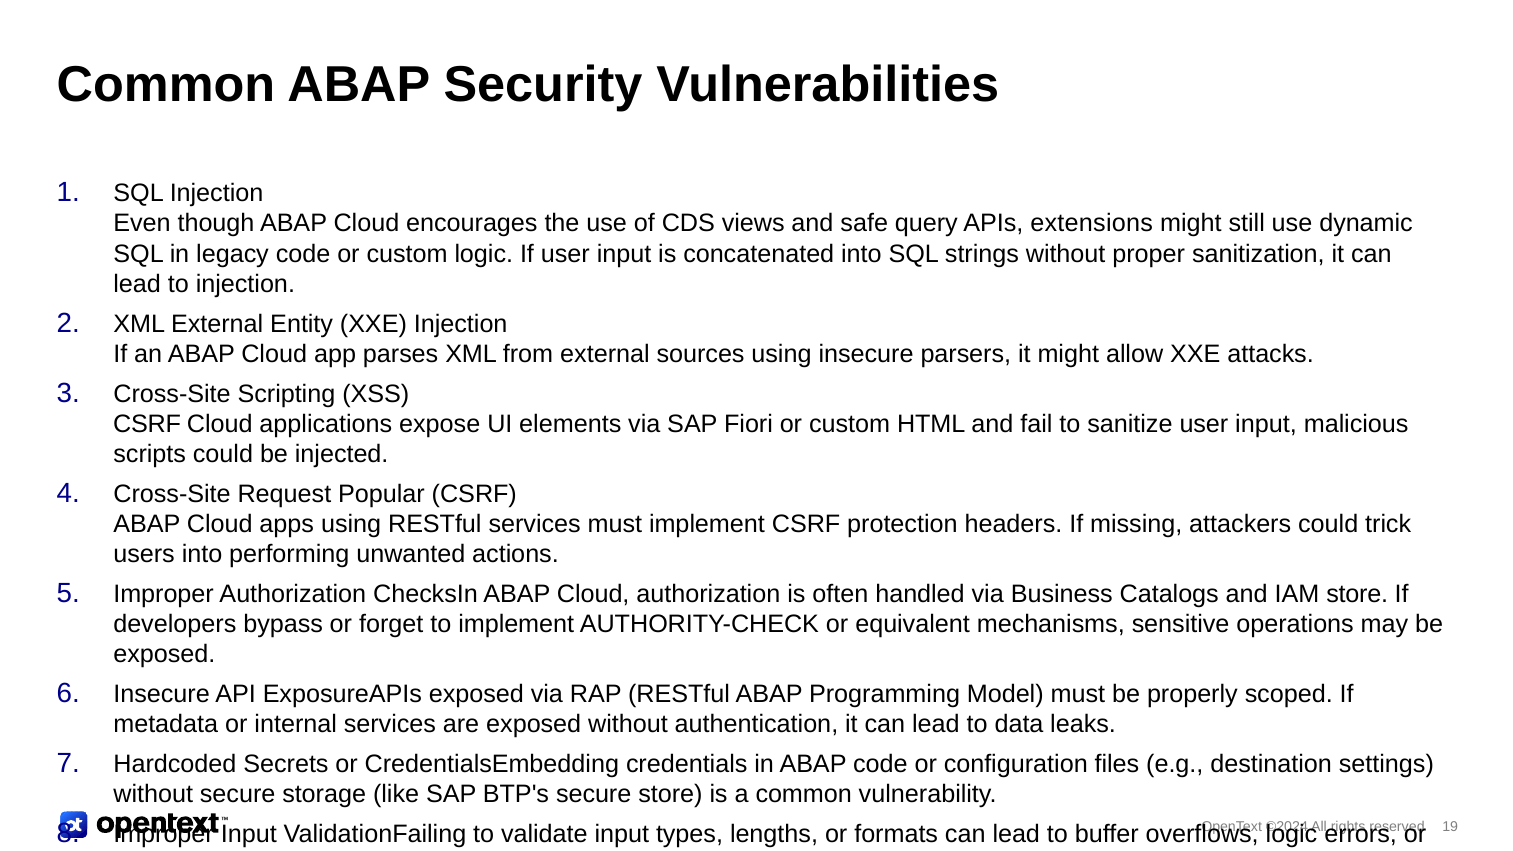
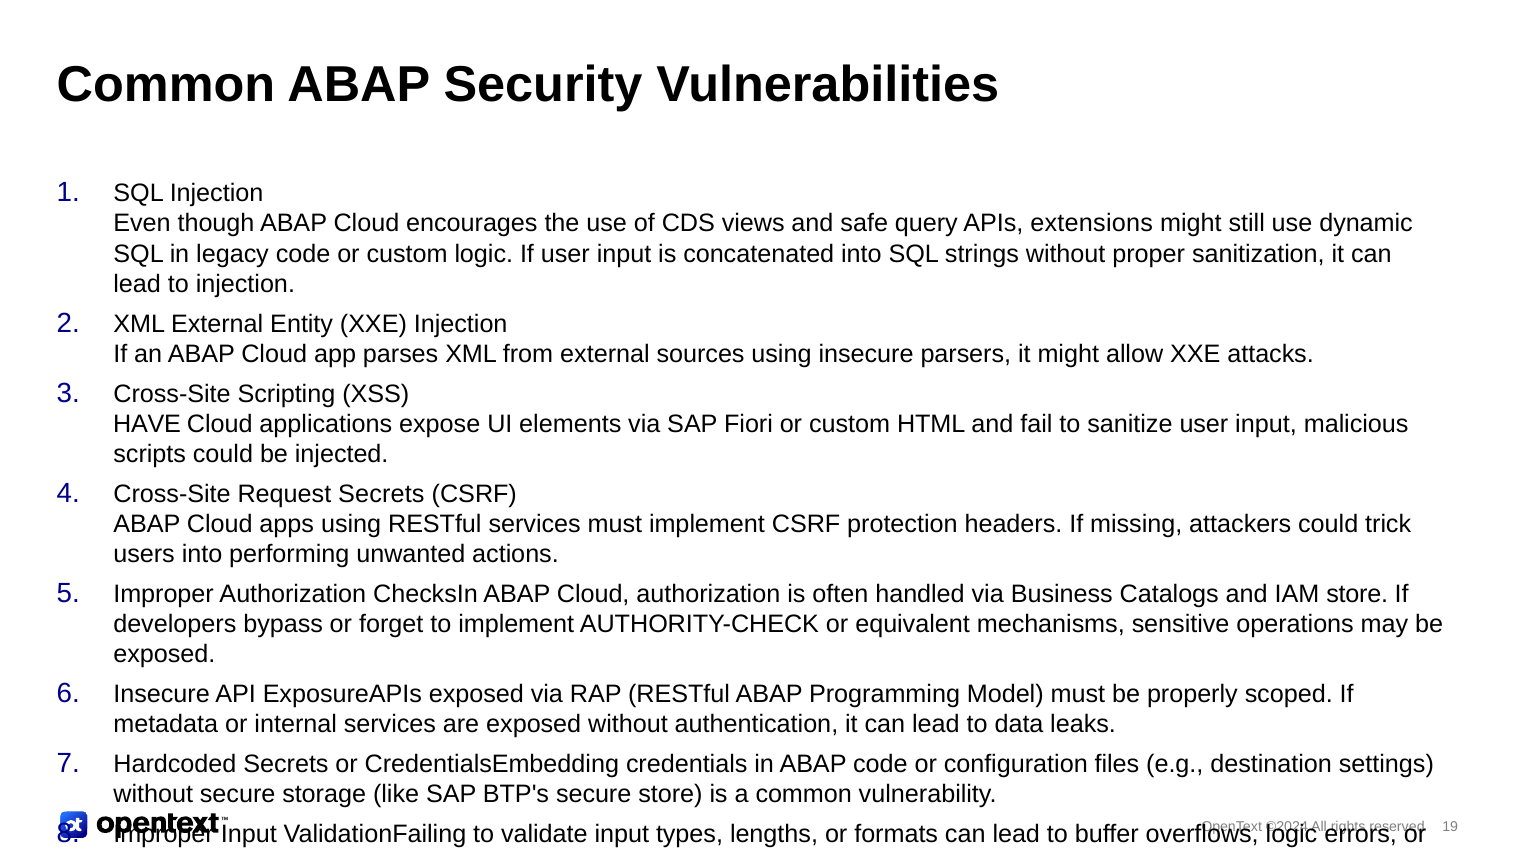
CSRF at (147, 424): CSRF -> HAVE
Request Popular: Popular -> Secrets
